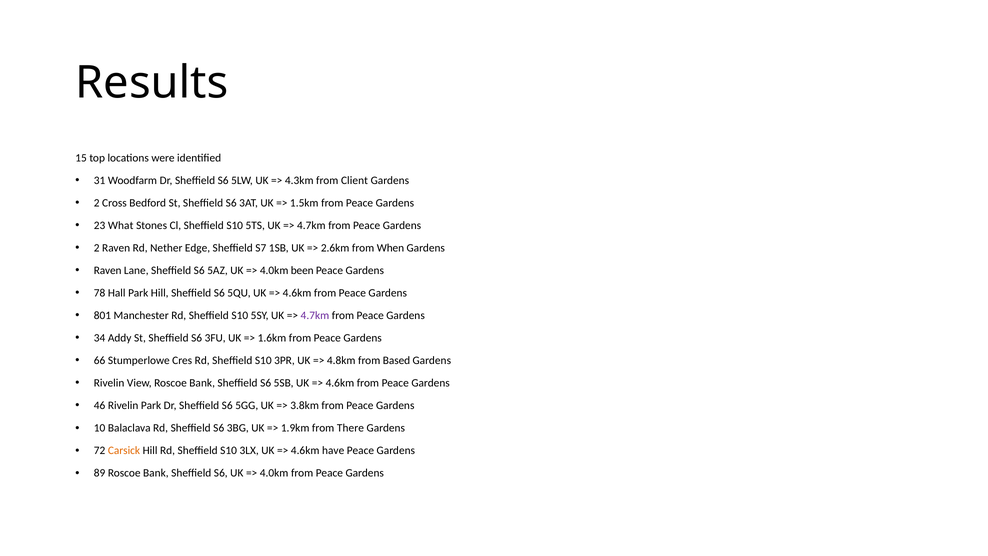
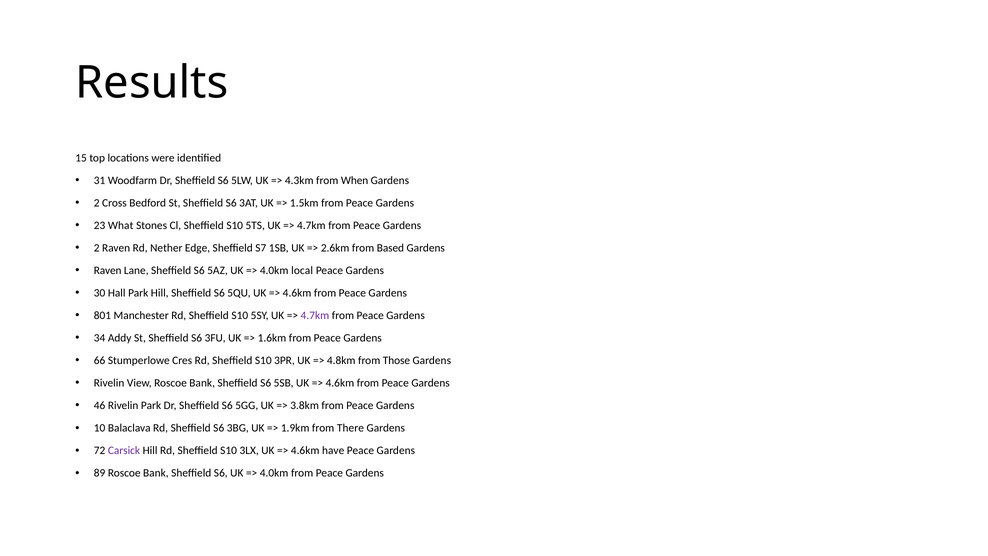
Client: Client -> When
When: When -> Based
been: been -> local
78: 78 -> 30
Based: Based -> Those
Carsick colour: orange -> purple
